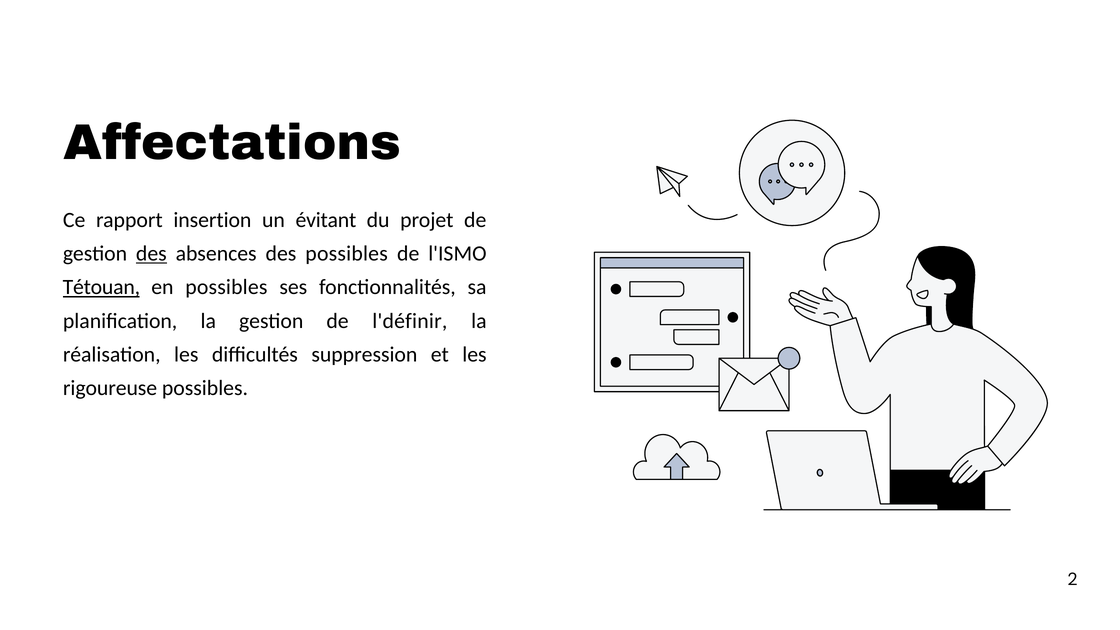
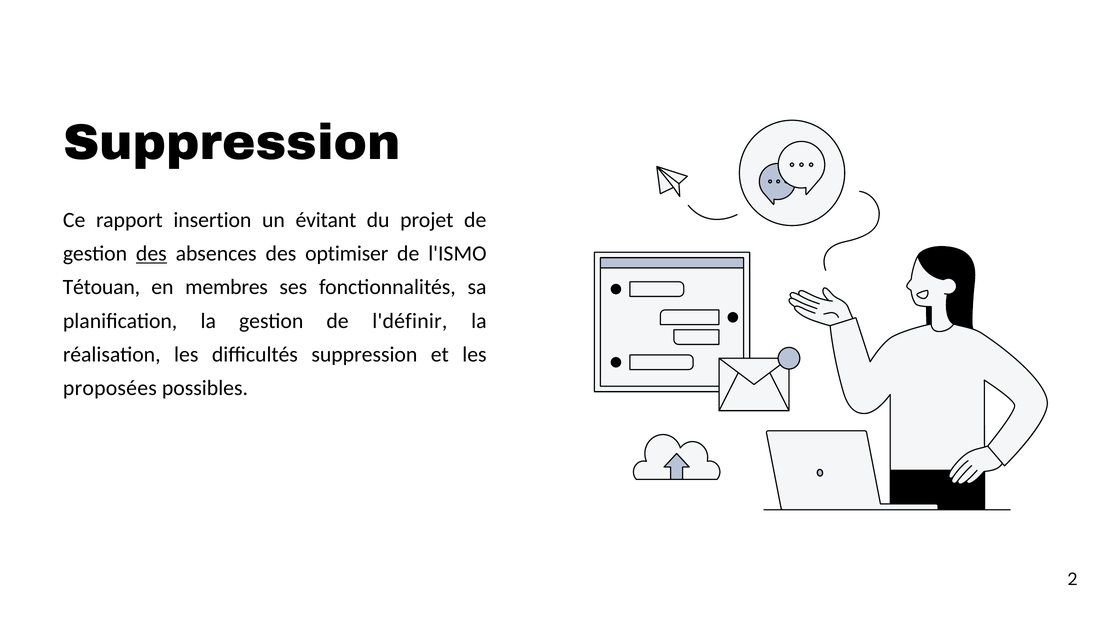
Affectations at (232, 143): Affectations -> Suppression
des possibles: possibles -> optimiser
Tétouan underline: present -> none
en possibles: possibles -> membres
rigoureuse: rigoureuse -> proposées
